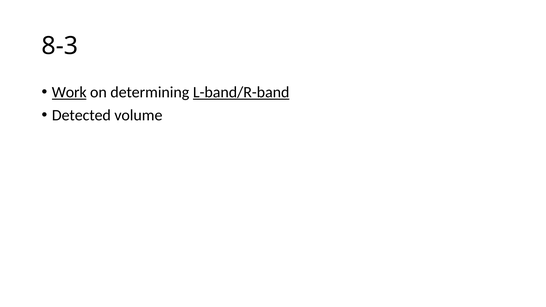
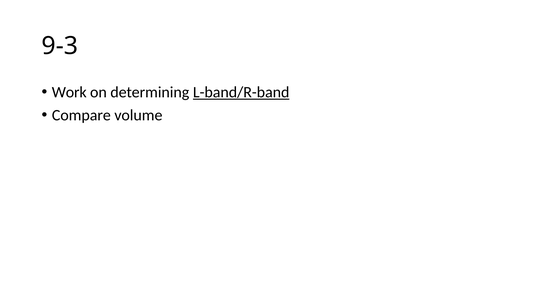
8-3: 8-3 -> 9-3
Work underline: present -> none
Detected: Detected -> Compare
